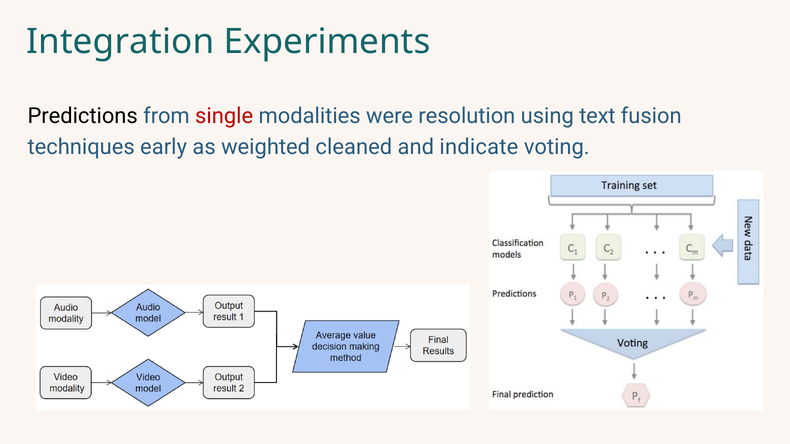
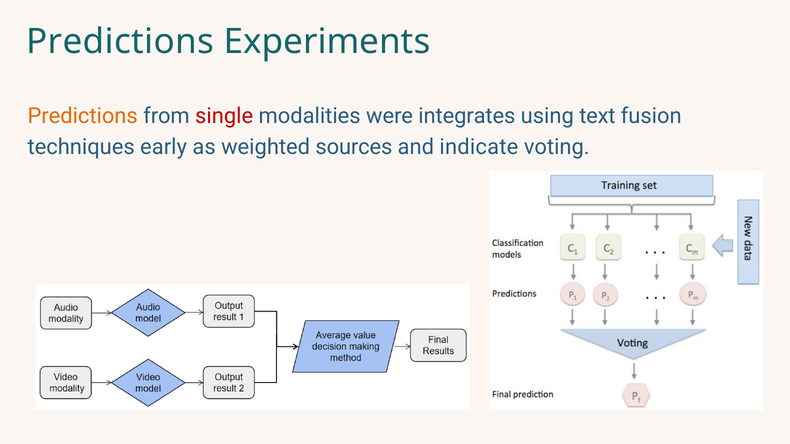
Integration at (120, 42): Integration -> Predictions
Predictions at (83, 116) colour: black -> orange
resolution: resolution -> integrates
cleaned: cleaned -> sources
